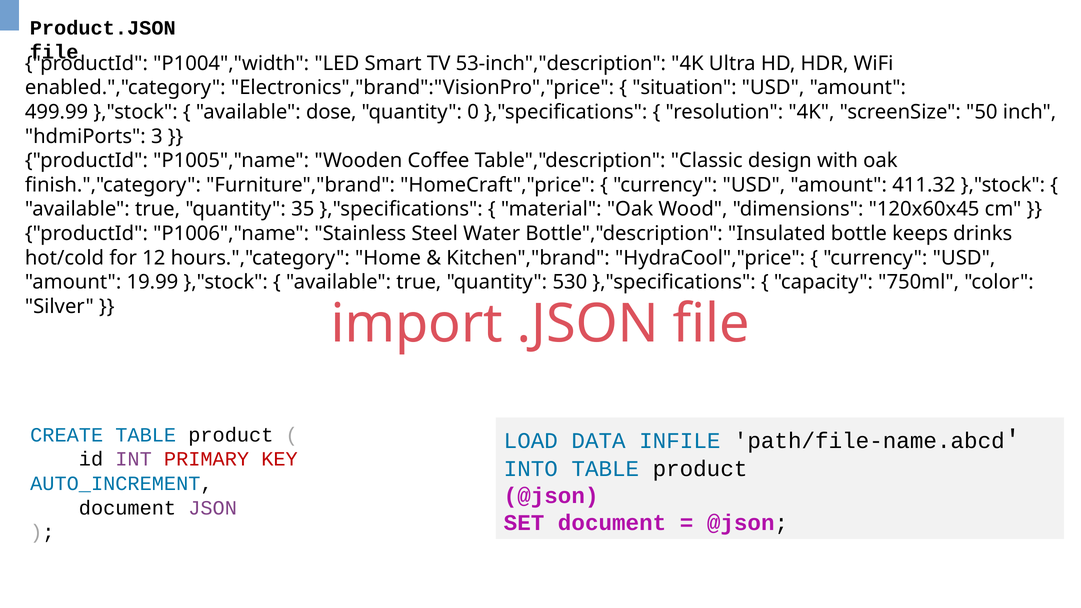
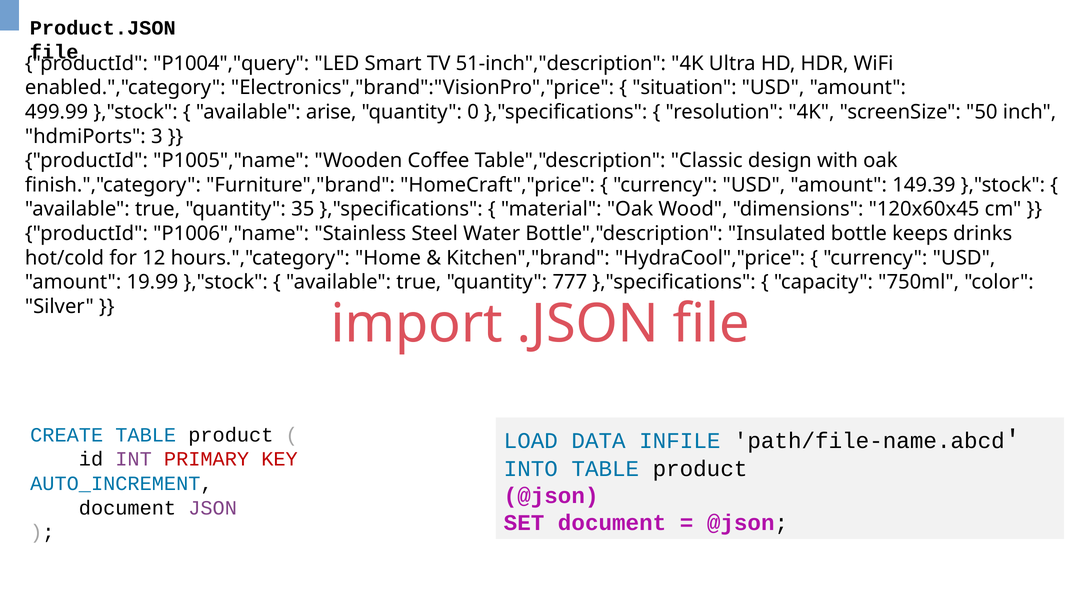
P1004","width: P1004","width -> P1004","query
53-inch","description: 53-inch","description -> 51-inch","description
dose: dose -> arise
411.32: 411.32 -> 149.39
530: 530 -> 777
